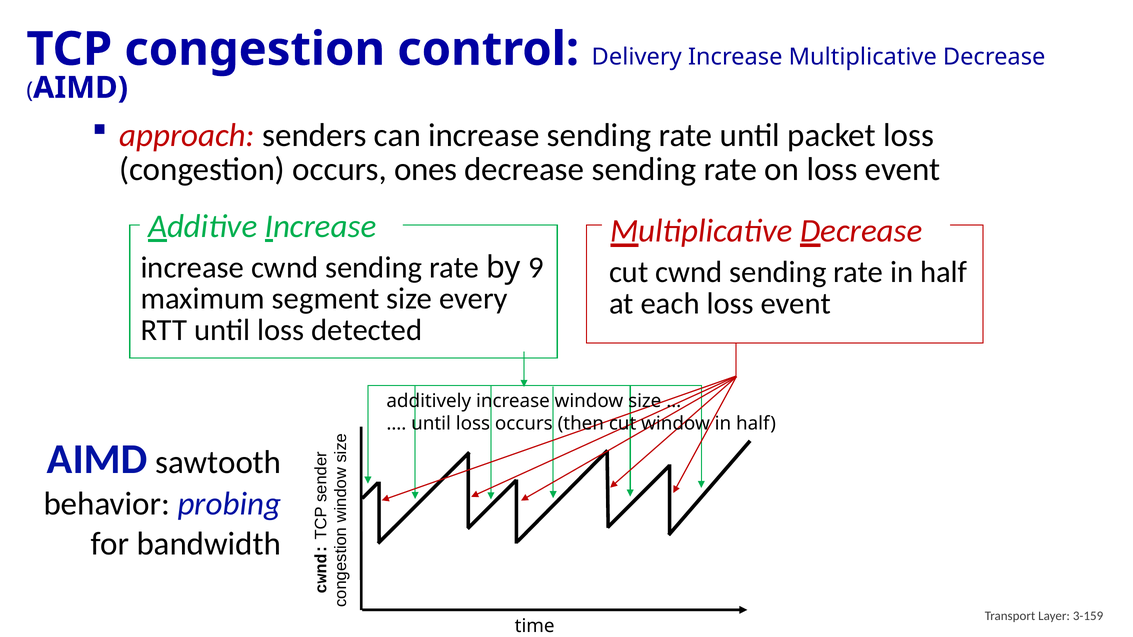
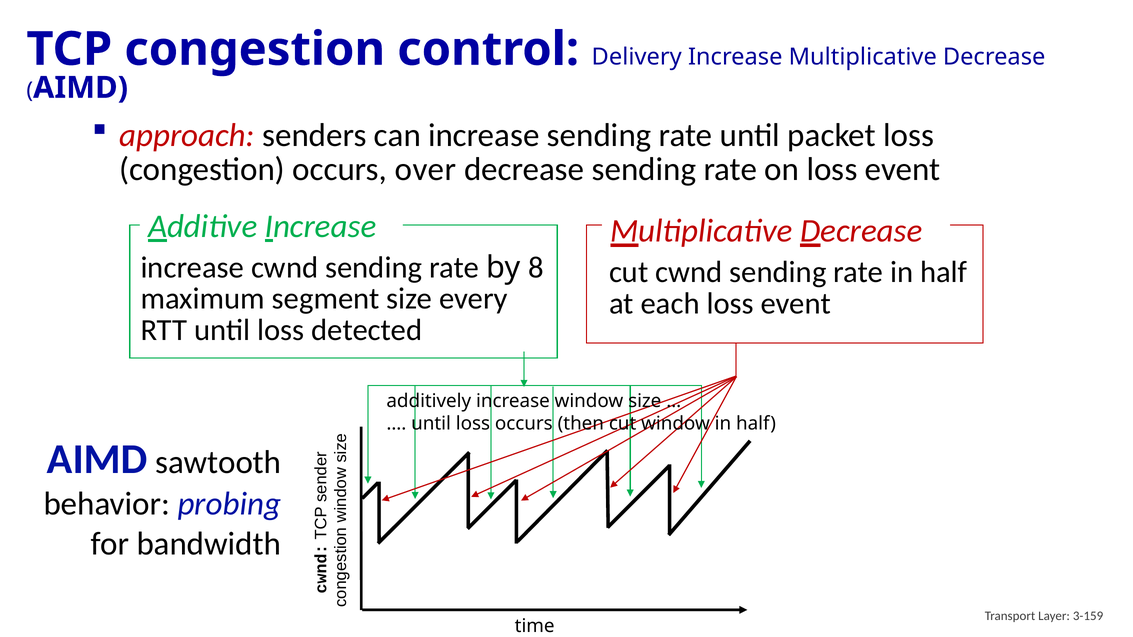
ones: ones -> over
9: 9 -> 8
